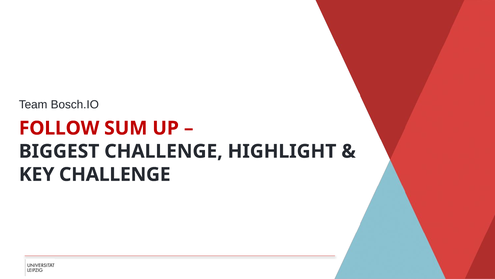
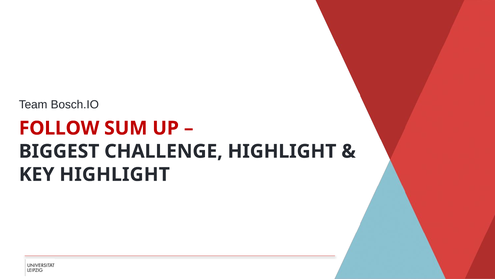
KEY CHALLENGE: CHALLENGE -> HIGHLIGHT
